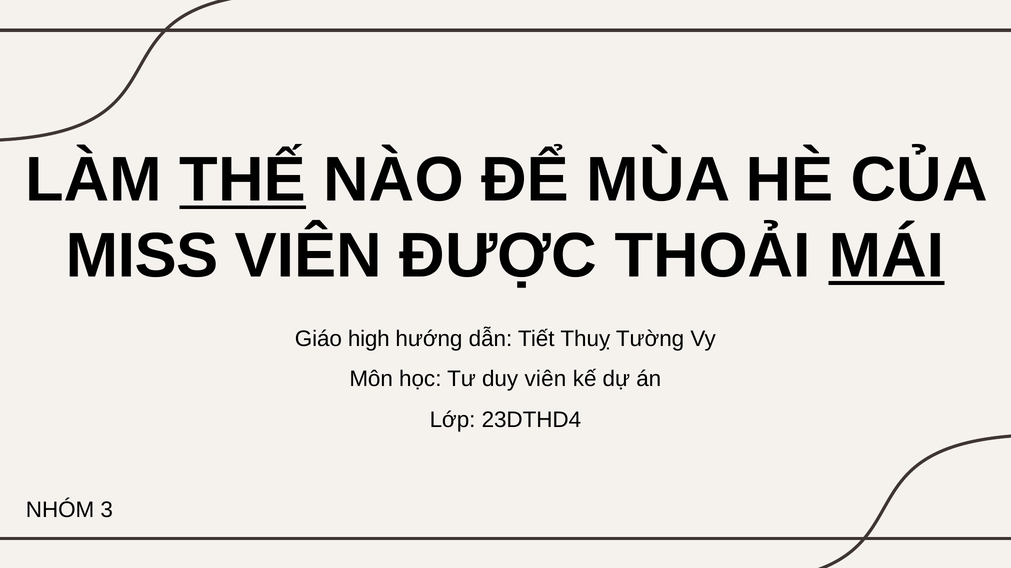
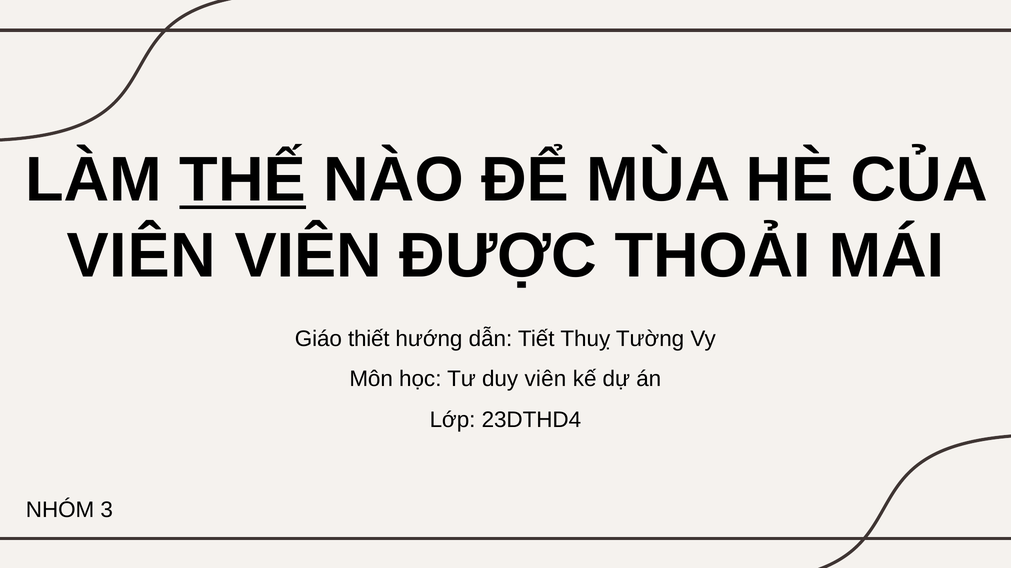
MISS at (142, 256): MISS -> VIÊN
MÁI underline: present -> none
high: high -> thiết
